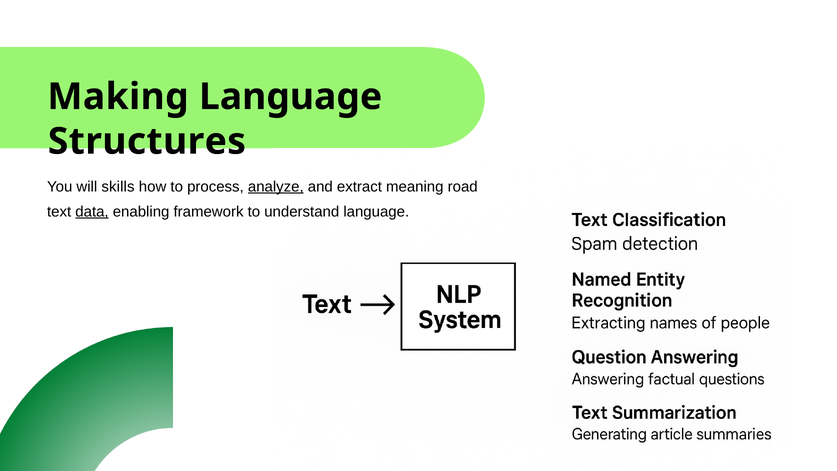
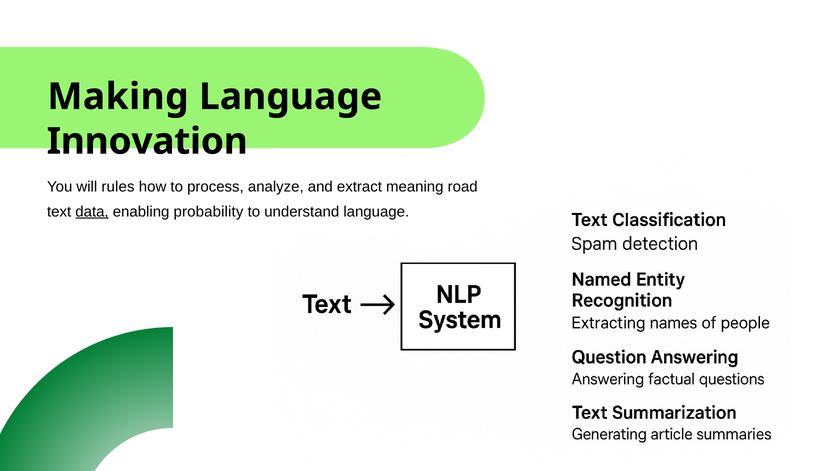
Structures: Structures -> Innovation
skills: skills -> rules
analyze underline: present -> none
framework: framework -> probability
